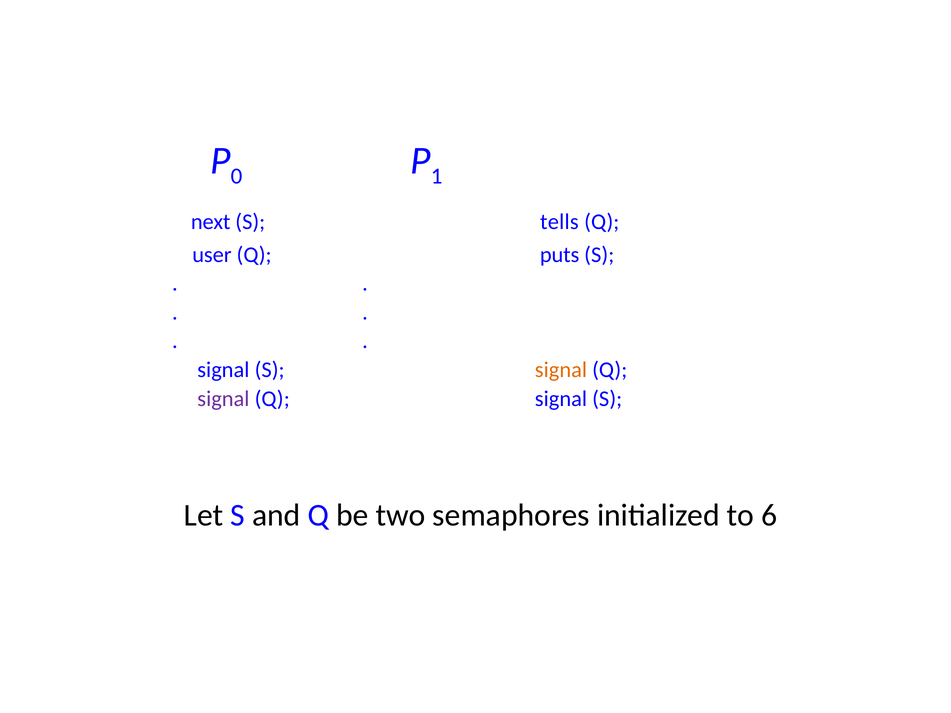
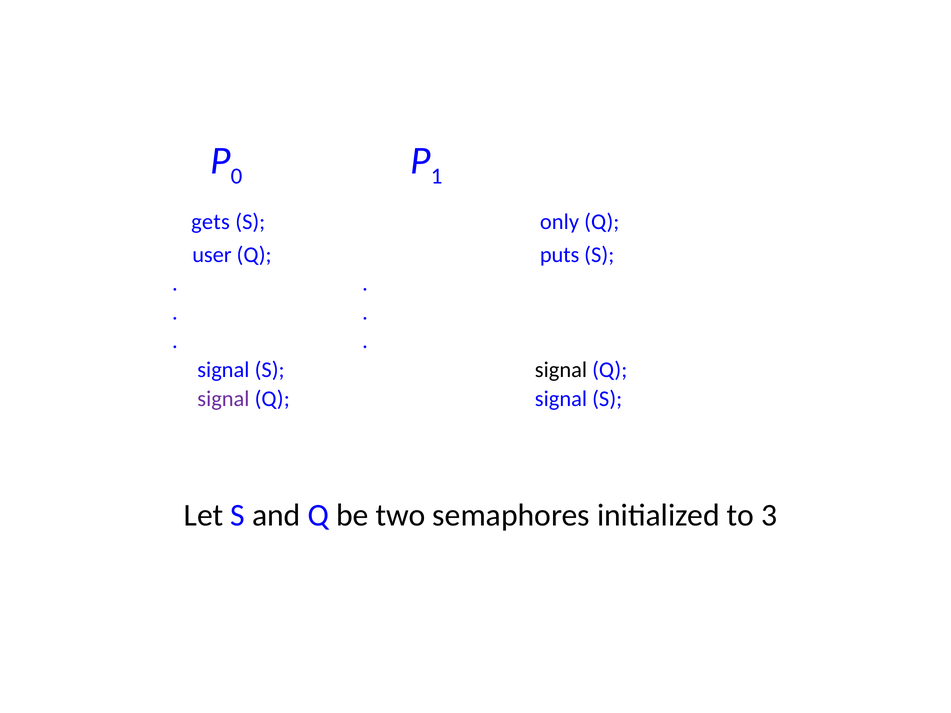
next: next -> gets
tells: tells -> only
signal at (561, 370) colour: orange -> black
6: 6 -> 3
